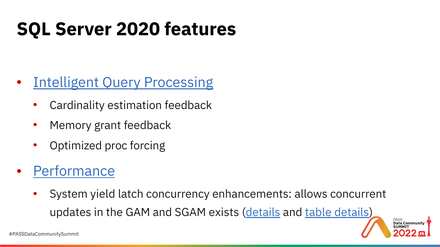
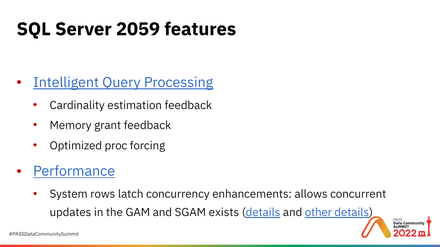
2020: 2020 -> 2059
yield: yield -> rows
table: table -> other
